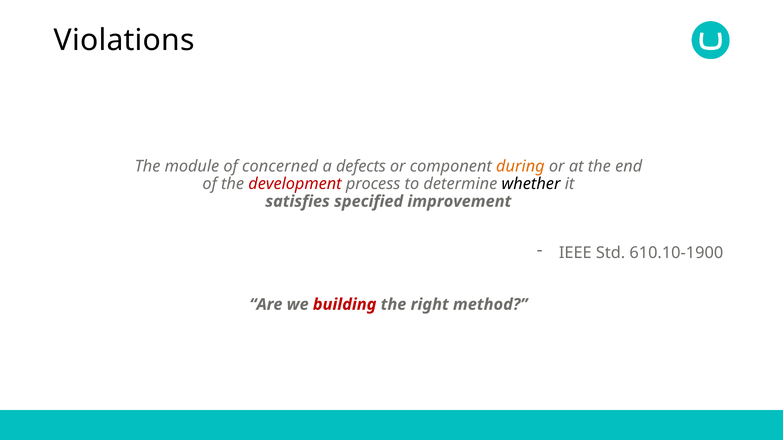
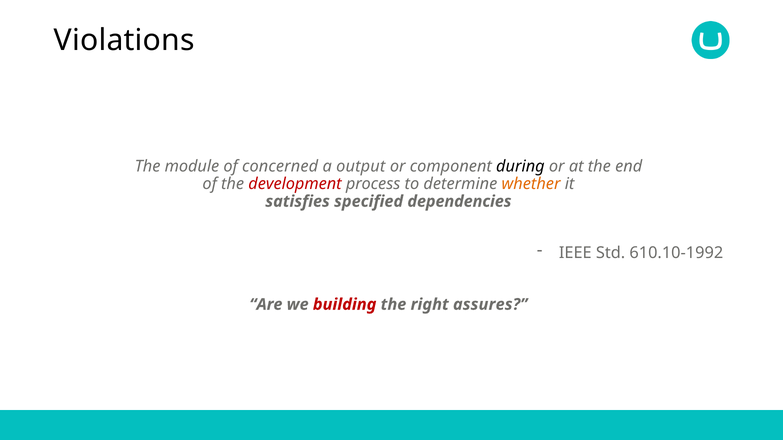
defects: defects -> output
during colour: orange -> black
whether colour: black -> orange
improvement: improvement -> dependencies
610.10-1900: 610.10-1900 -> 610.10-1992
method: method -> assures
